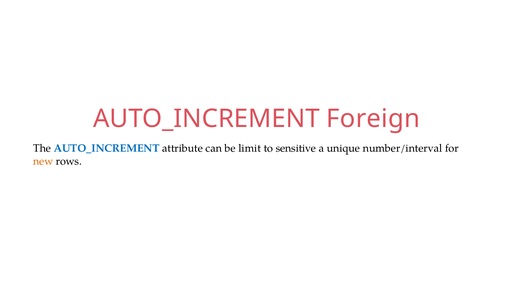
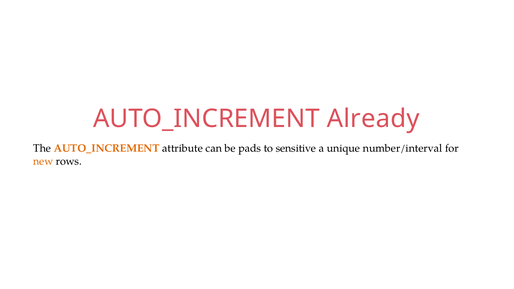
Foreign: Foreign -> Already
AUTO_INCREMENT at (107, 149) colour: blue -> orange
limit: limit -> pads
